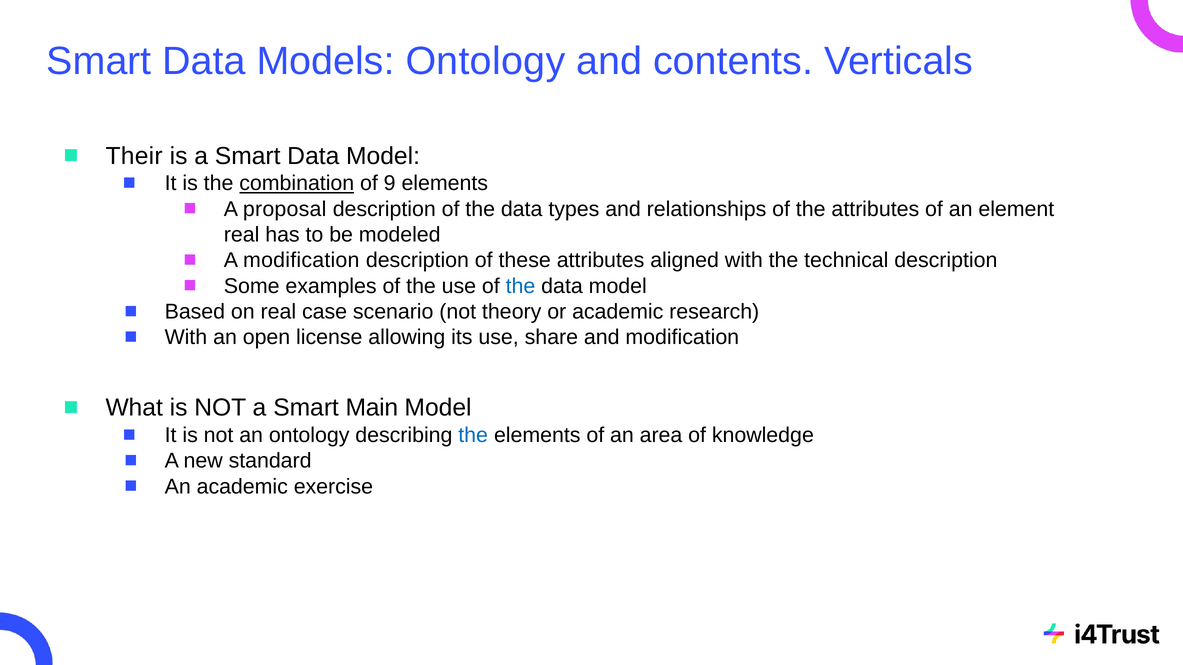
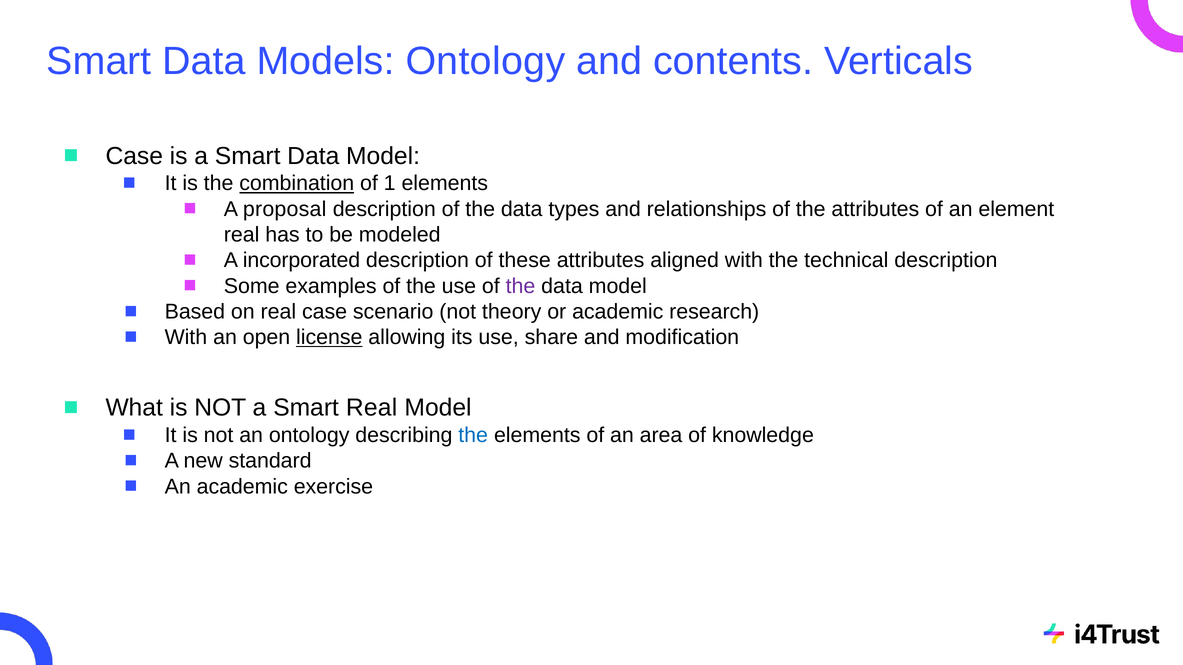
Their at (134, 156): Their -> Case
9: 9 -> 1
A modification: modification -> incorporated
the at (520, 286) colour: blue -> purple
license underline: none -> present
Smart Main: Main -> Real
